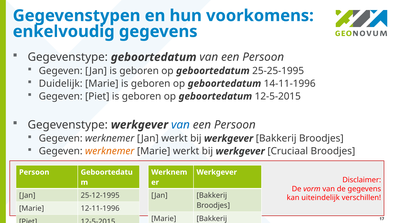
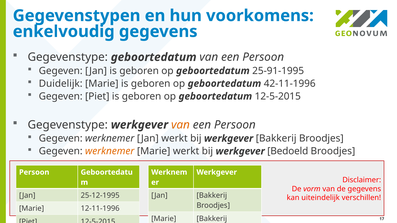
25-25-1995: 25-25-1995 -> 25-91-1995
14-11-1996: 14-11-1996 -> 42-11-1996
van at (180, 125) colour: blue -> orange
Cruciaal: Cruciaal -> Bedoeld
